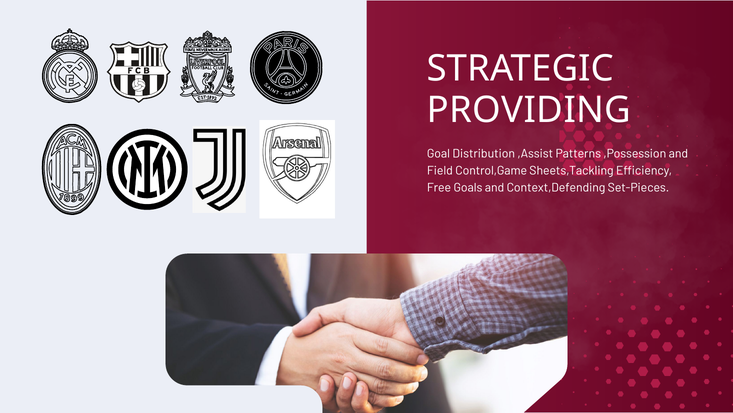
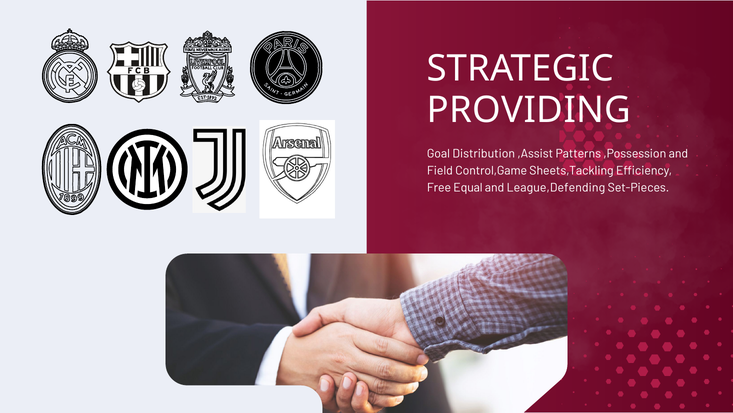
Goals: Goals -> Equal
Context,Defending: Context,Defending -> League,Defending
